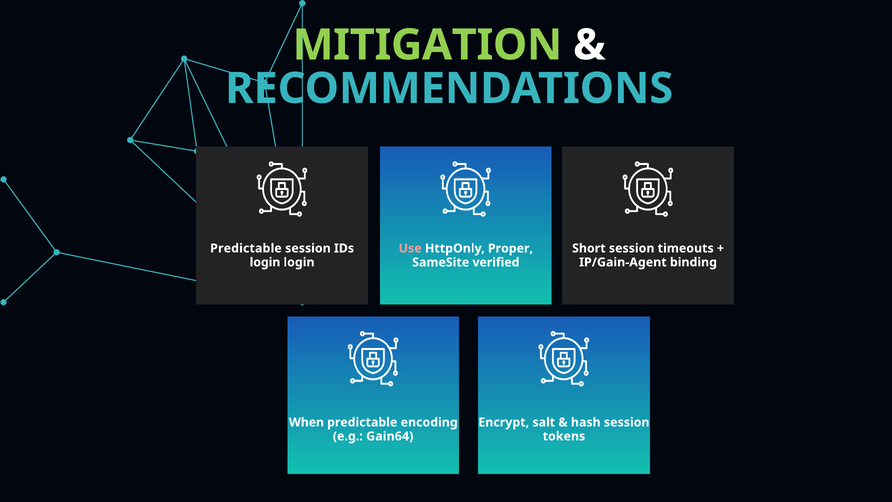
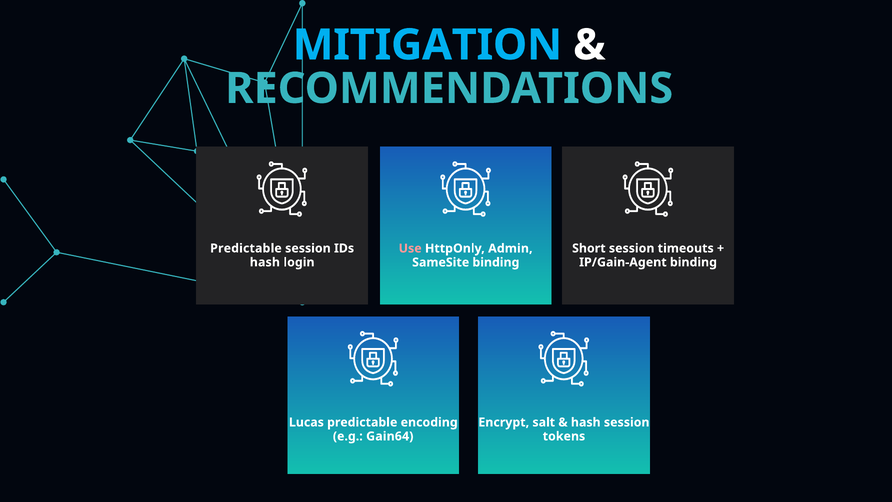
MITIGATION colour: light green -> light blue
Proper: Proper -> Admin
login at (265, 262): login -> hash
SameSite verified: verified -> binding
When: When -> Lucas
